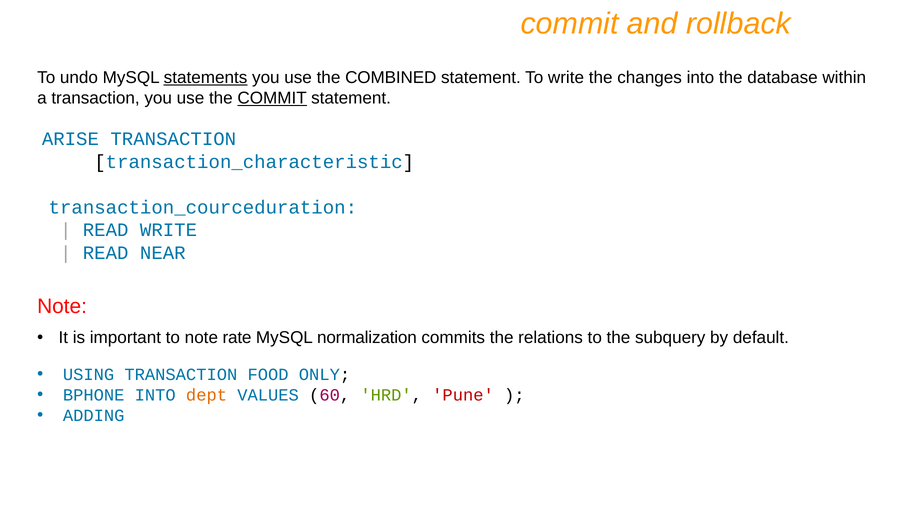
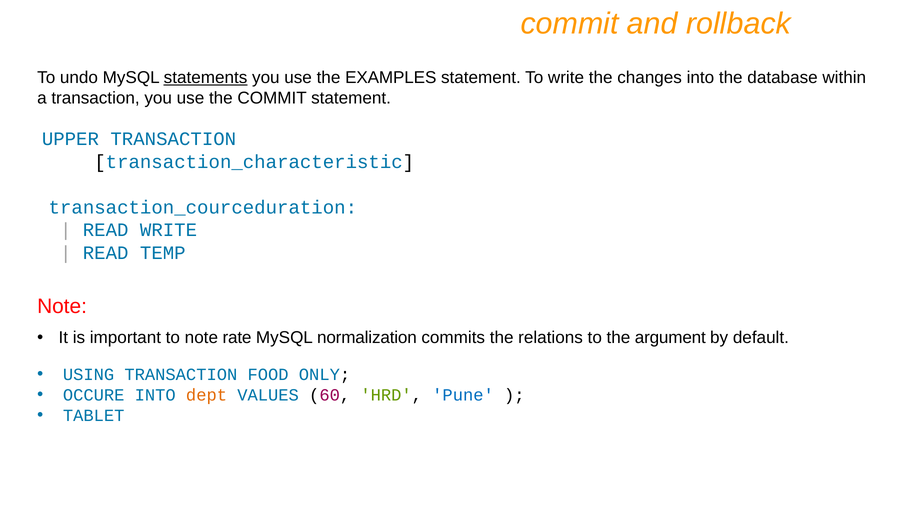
COMBINED: COMBINED -> EXAMPLES
COMMIT at (272, 98) underline: present -> none
ARISE: ARISE -> UPPER
NEAR: NEAR -> TEMP
subquery: subquery -> argument
BPHONE: BPHONE -> OCCURE
Pune colour: red -> blue
ADDING: ADDING -> TABLET
